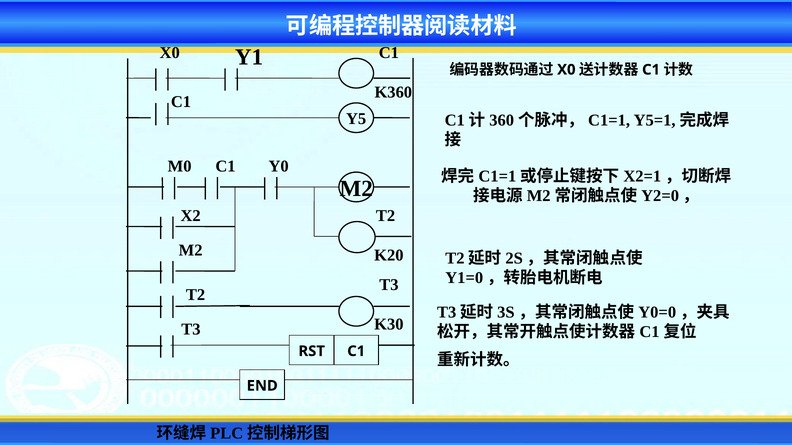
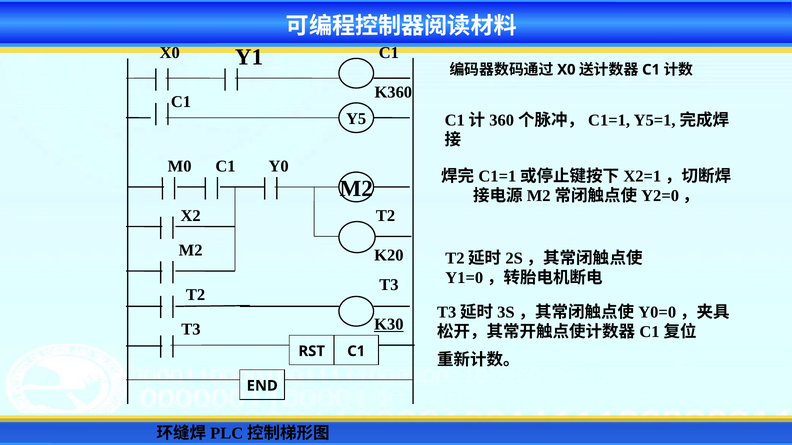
K30 underline: none -> present
